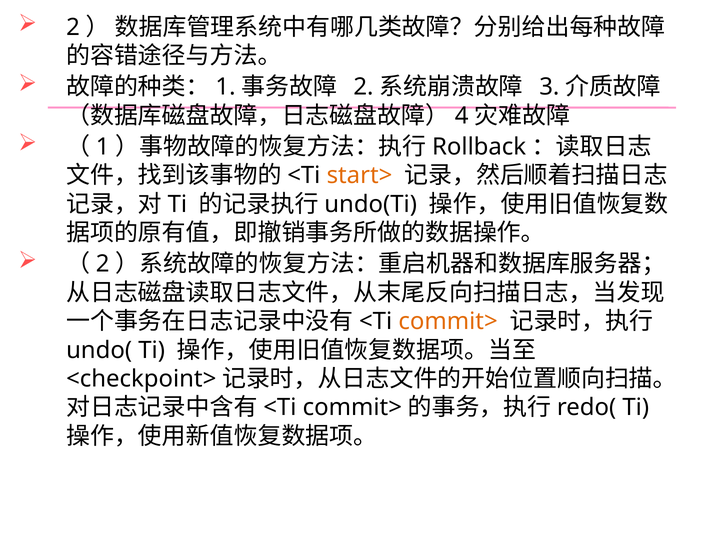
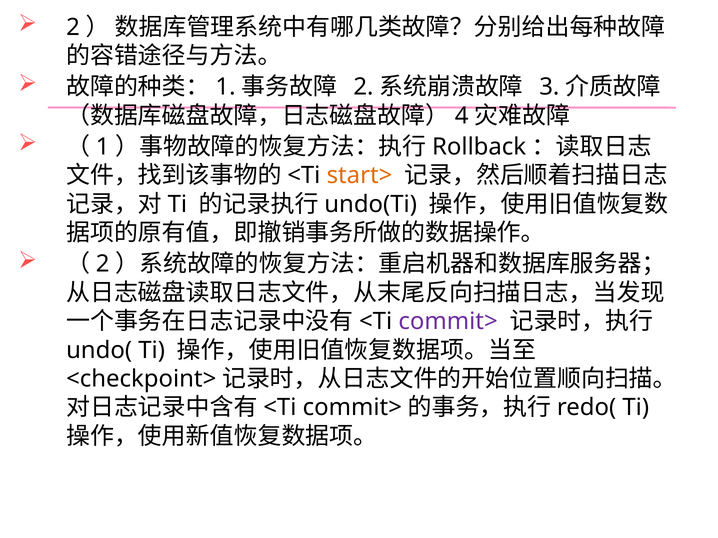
commit> at (448, 322) colour: orange -> purple
